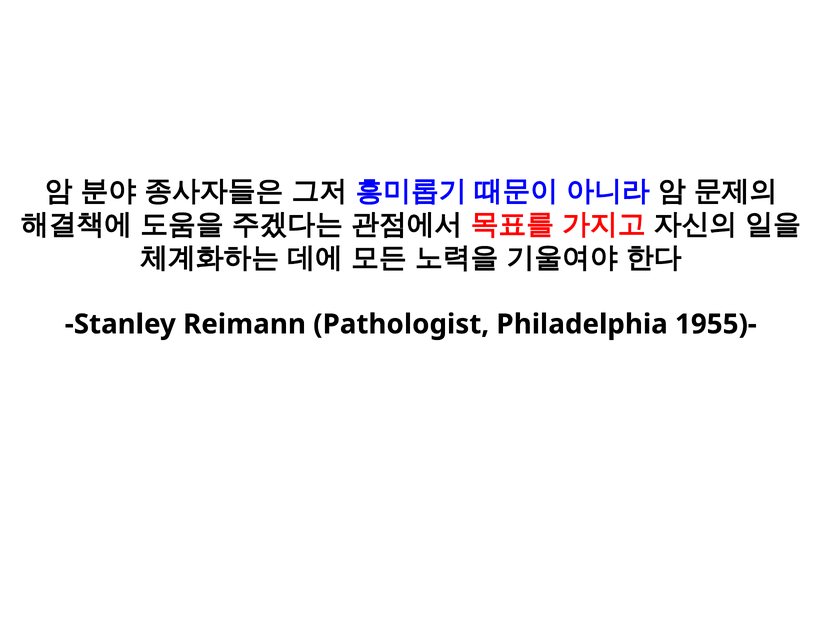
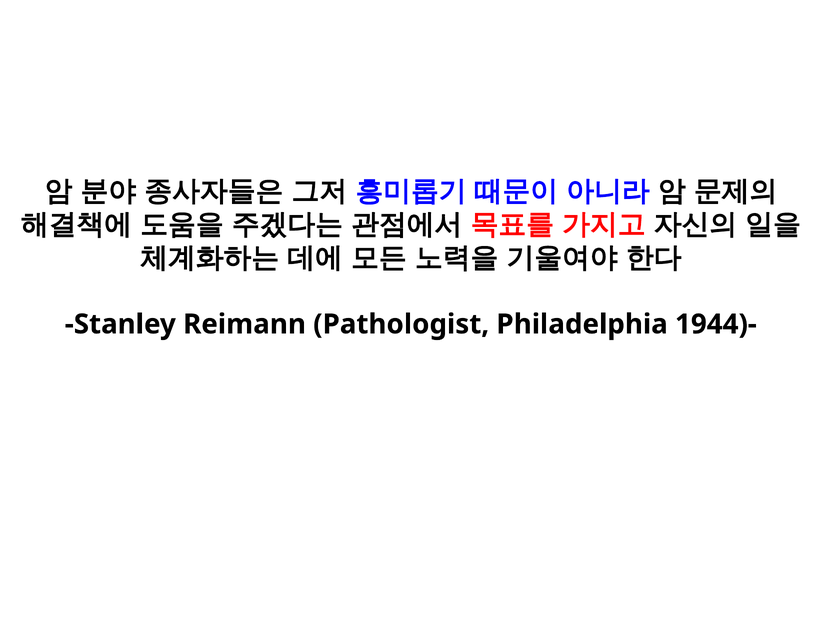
1955)-: 1955)- -> 1944)-
